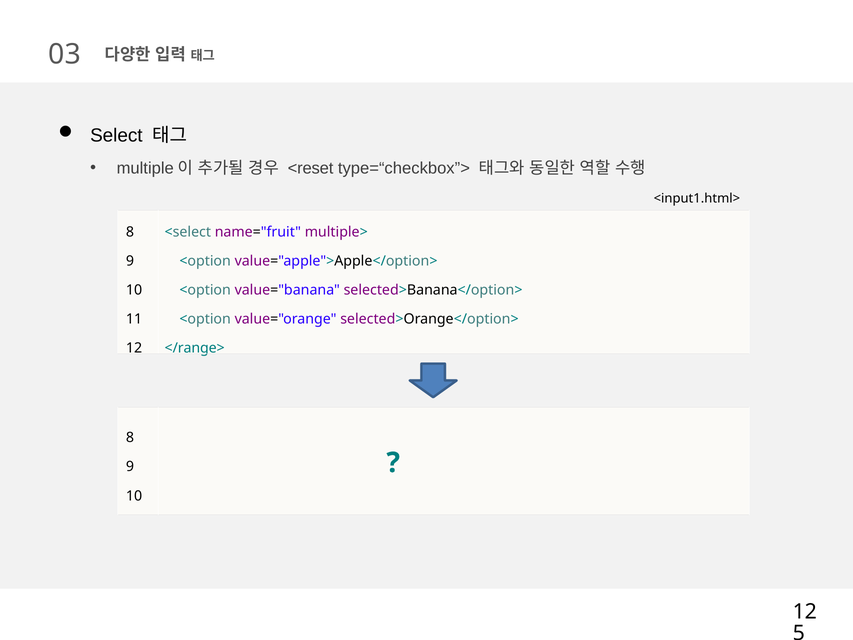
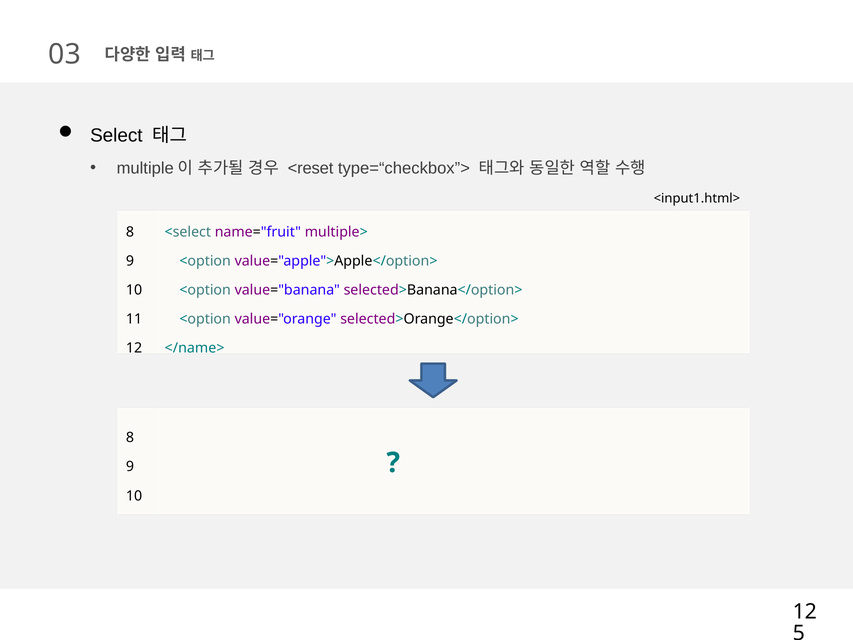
</range>: </range> -> </name>
